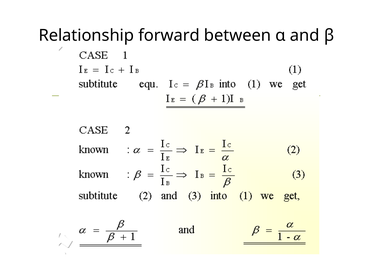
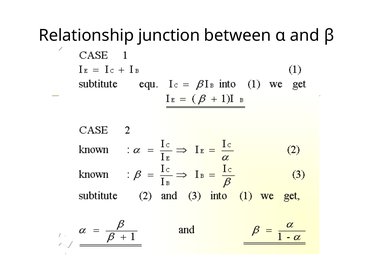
forward: forward -> junction
